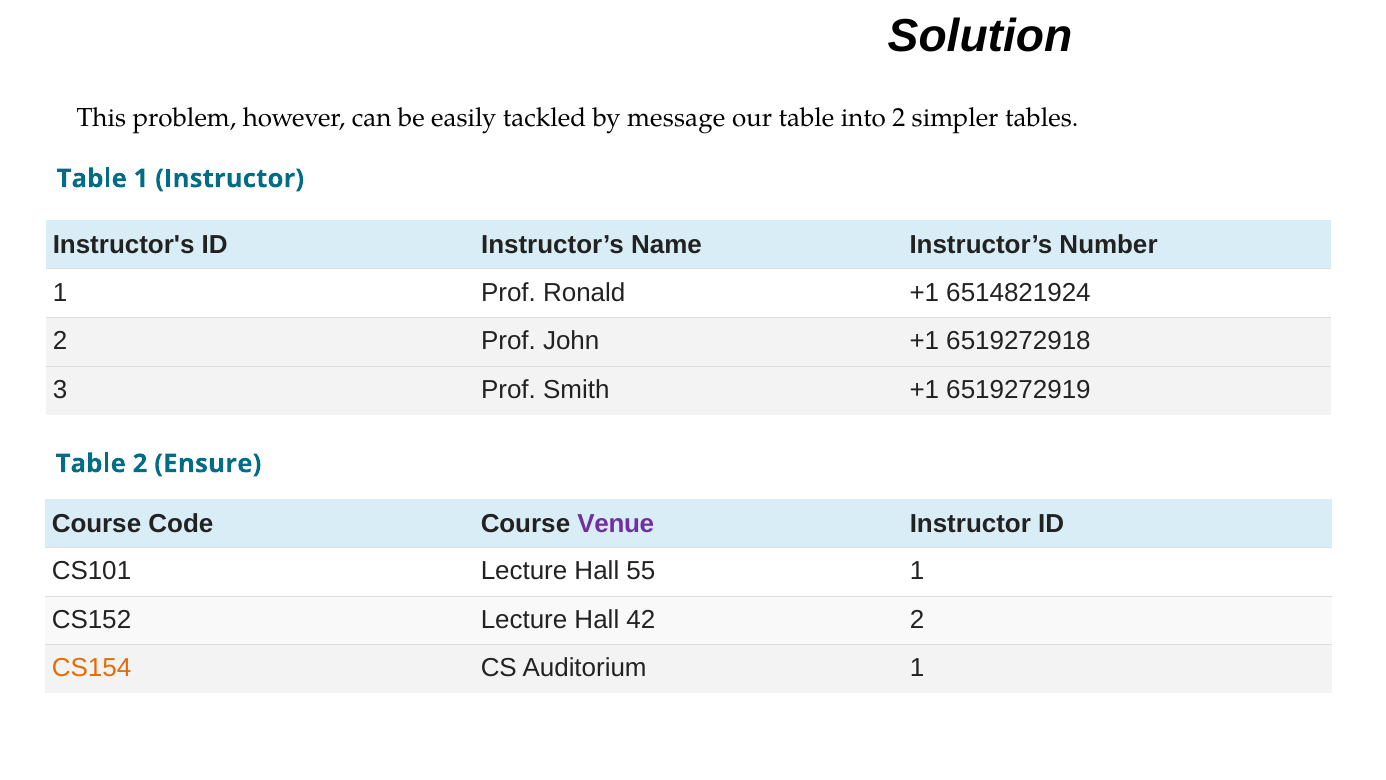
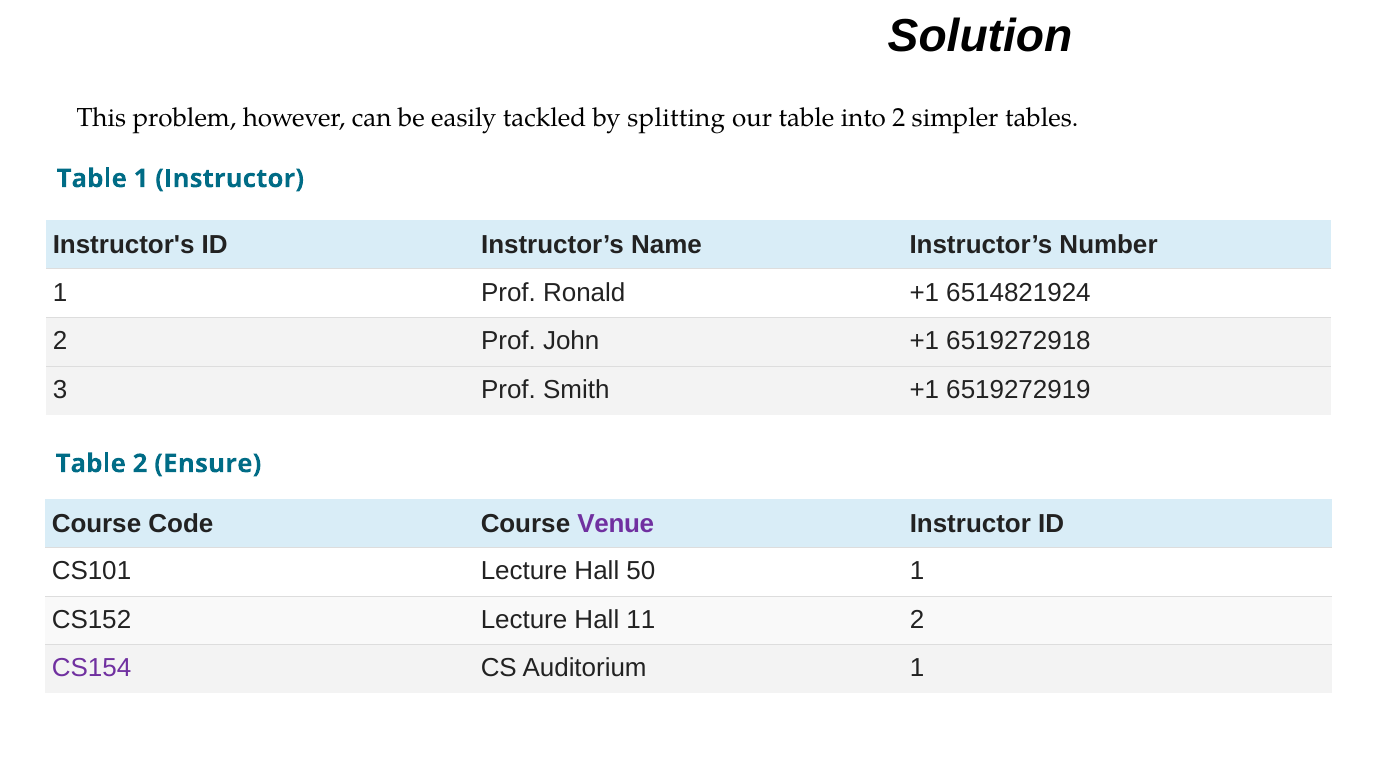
message: message -> splitting
55: 55 -> 50
42: 42 -> 11
CS154 colour: orange -> purple
